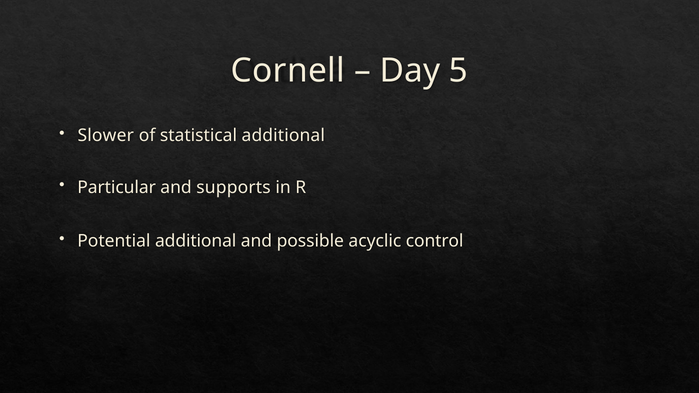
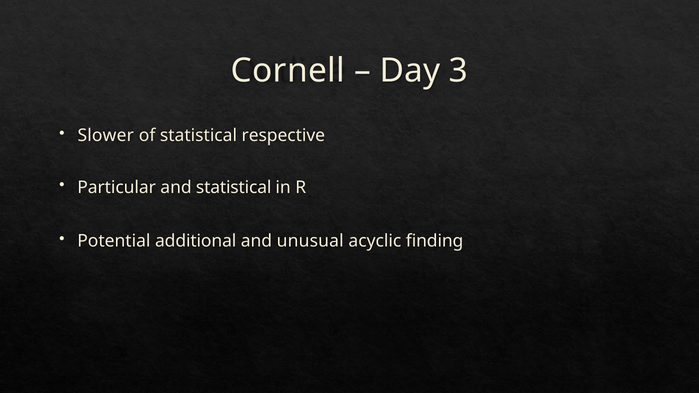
5: 5 -> 3
statistical additional: additional -> respective
and supports: supports -> statistical
possible: possible -> unusual
control: control -> finding
